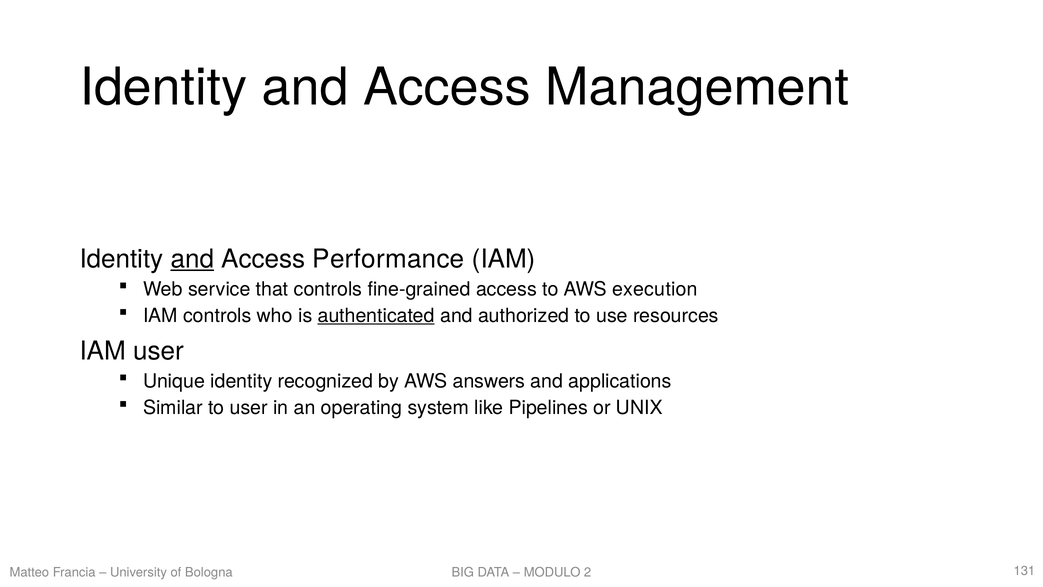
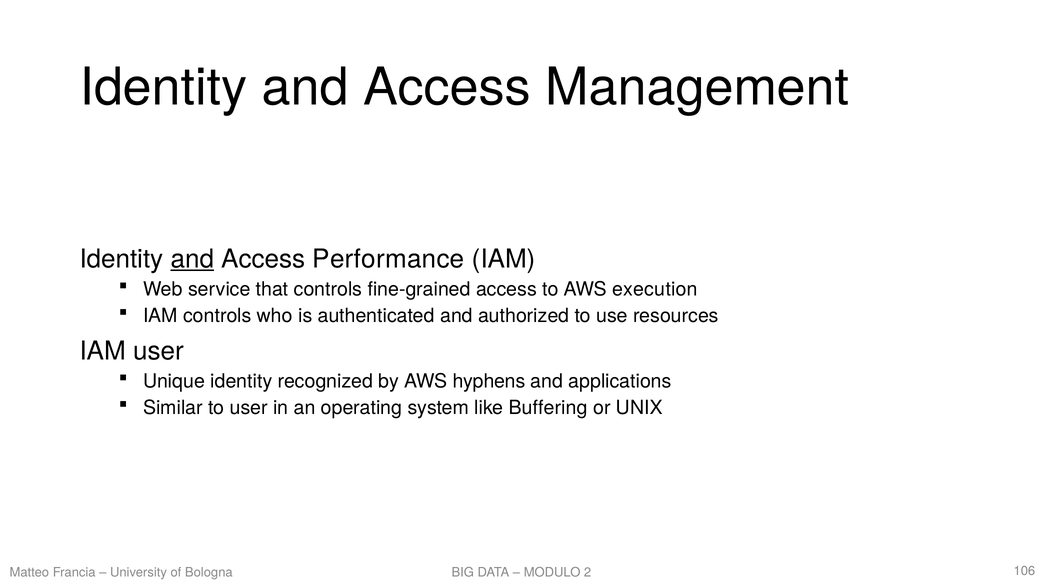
authenticated underline: present -> none
answers: answers -> hyphens
Pipelines: Pipelines -> Buffering
131: 131 -> 106
